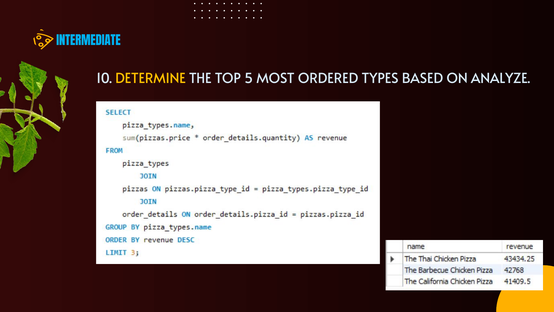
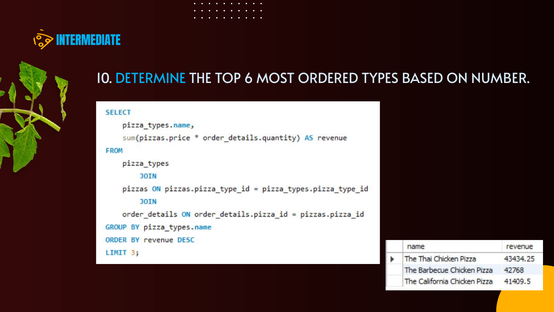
DETERMINE colour: yellow -> light blue
5: 5 -> 6
ANALYZE: ANALYZE -> NUMBER
